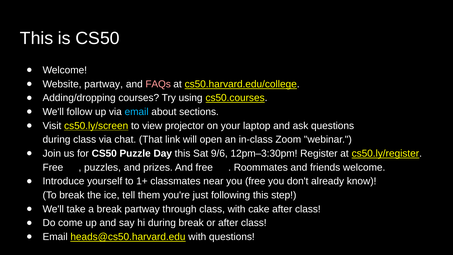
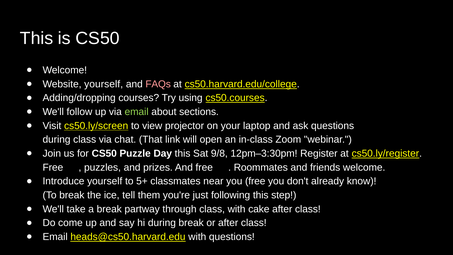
Website partway: partway -> yourself
email at (137, 112) colour: light blue -> light green
9/6: 9/6 -> 9/8
1+: 1+ -> 5+
